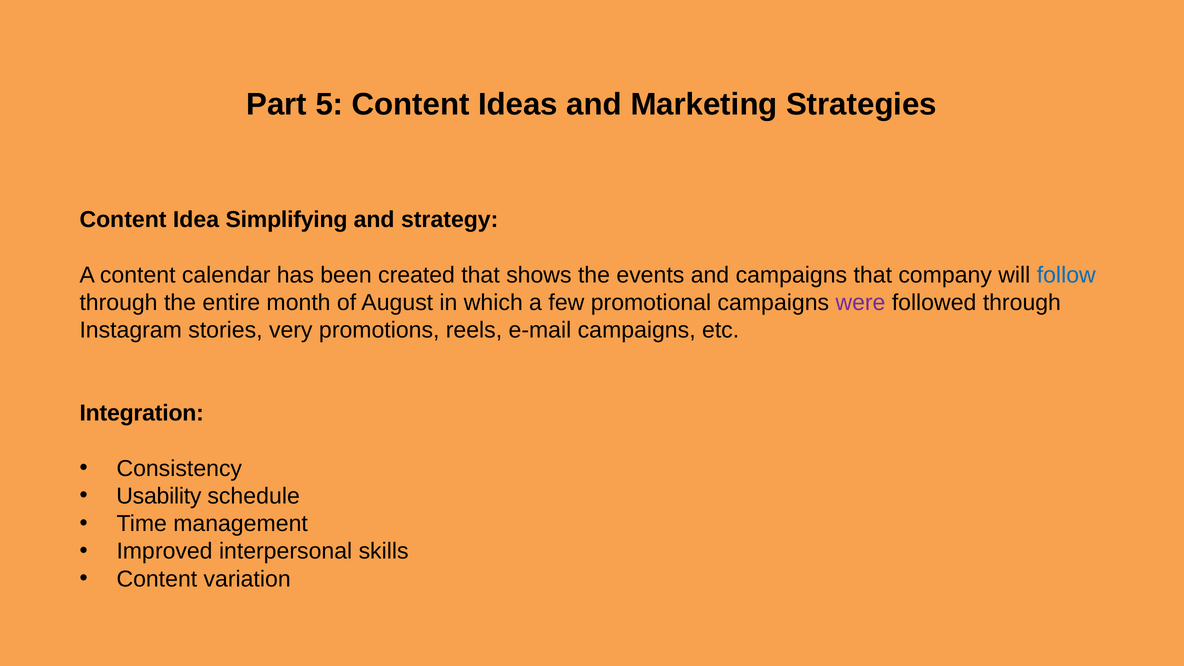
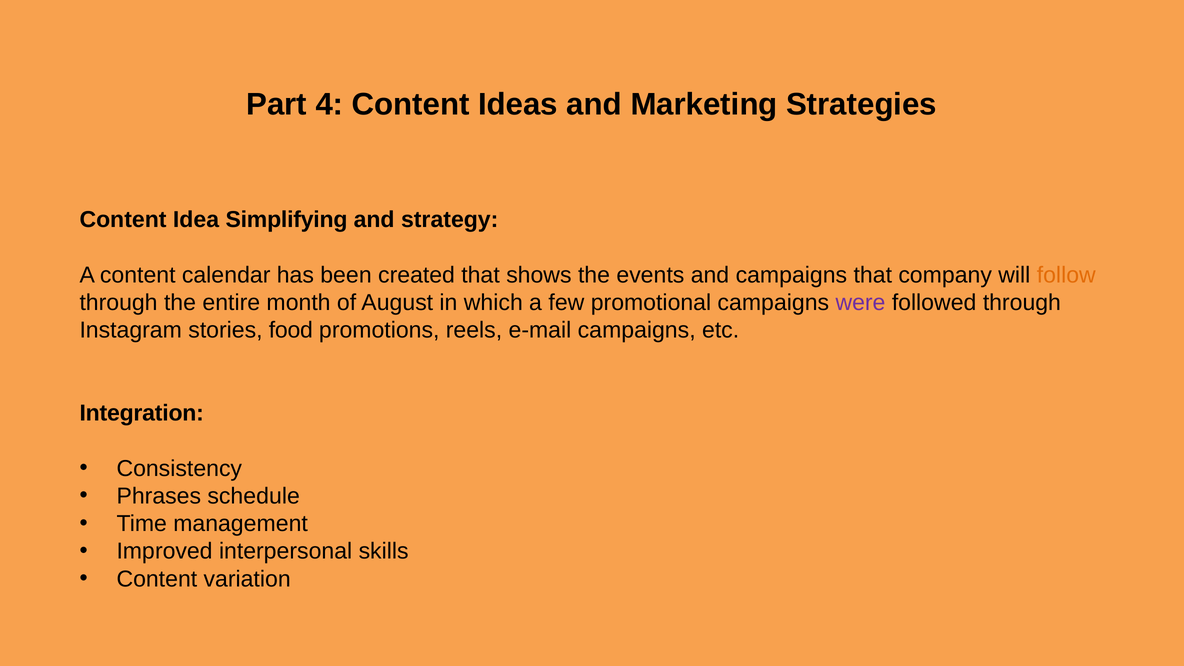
5: 5 -> 4
follow colour: blue -> orange
very: very -> food
Usability: Usability -> Phrases
